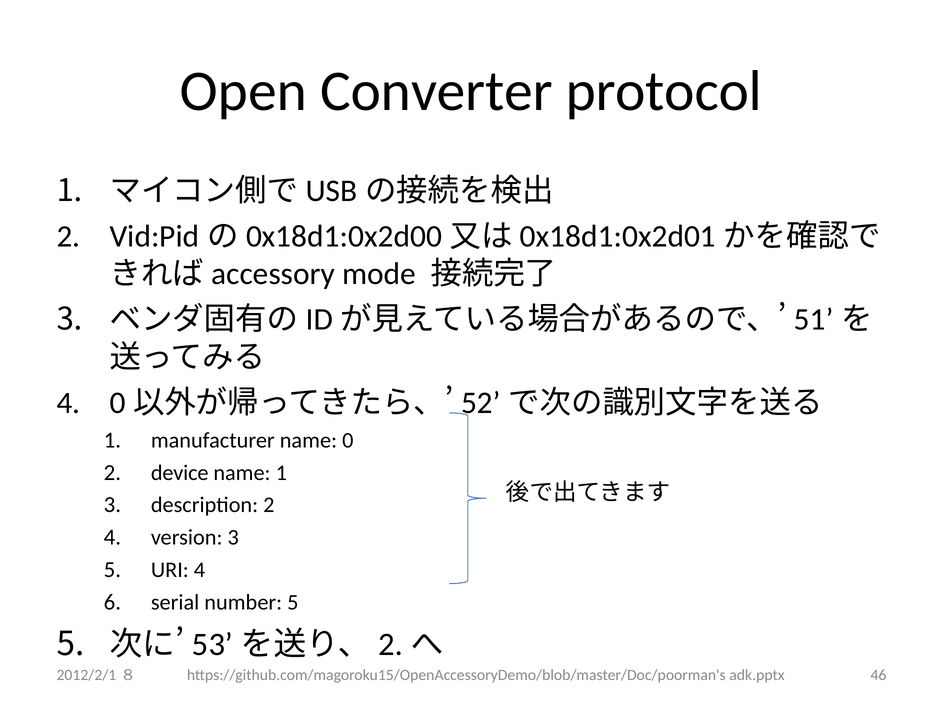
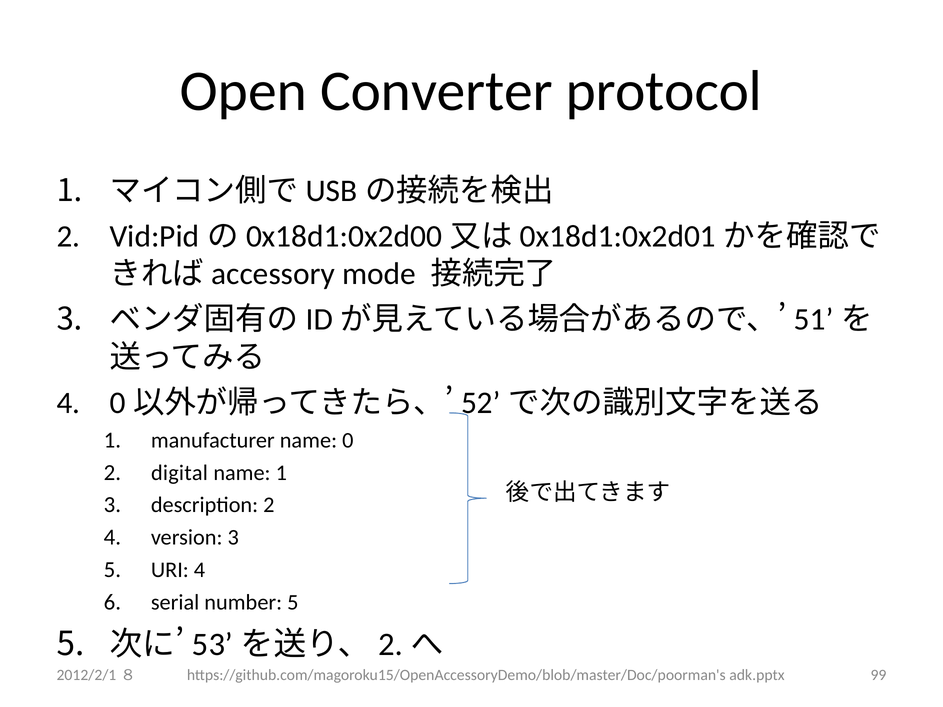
device: device -> digital
46: 46 -> 99
